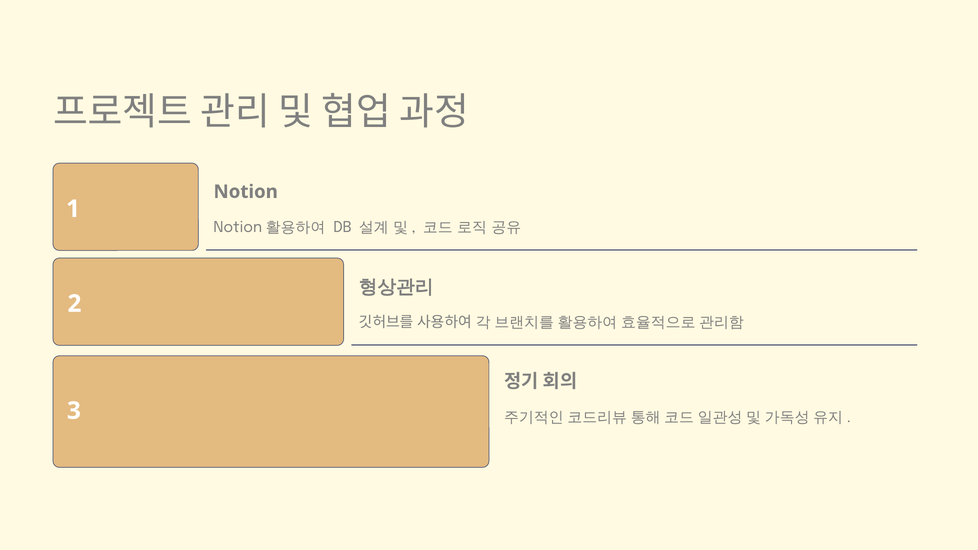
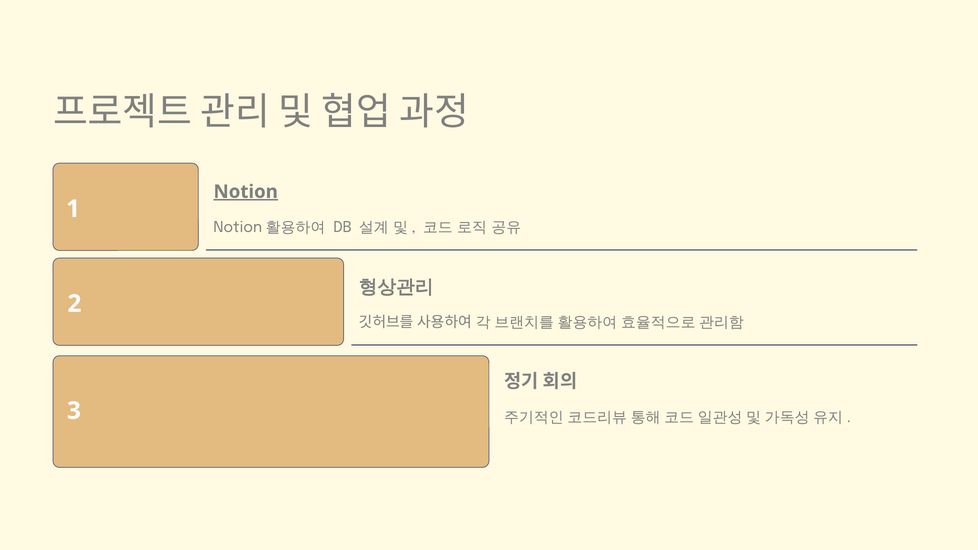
Notion underline: none -> present
